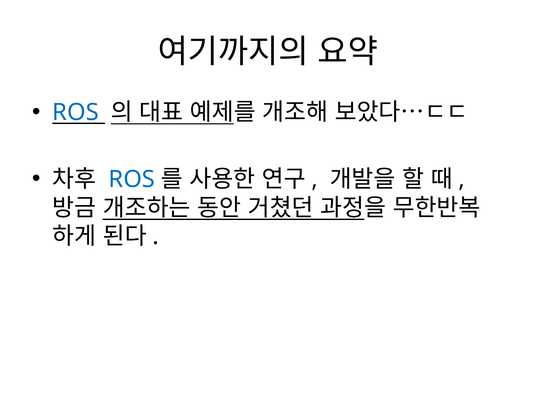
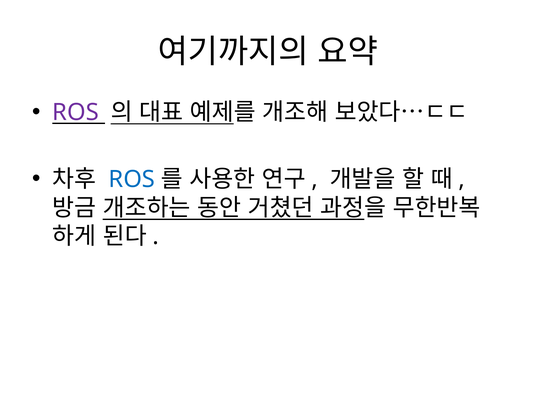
ROS at (76, 112) colour: blue -> purple
